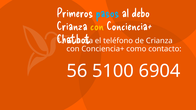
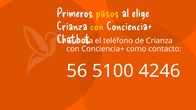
pasos colour: light blue -> yellow
debo: debo -> elige
6904: 6904 -> 4246
